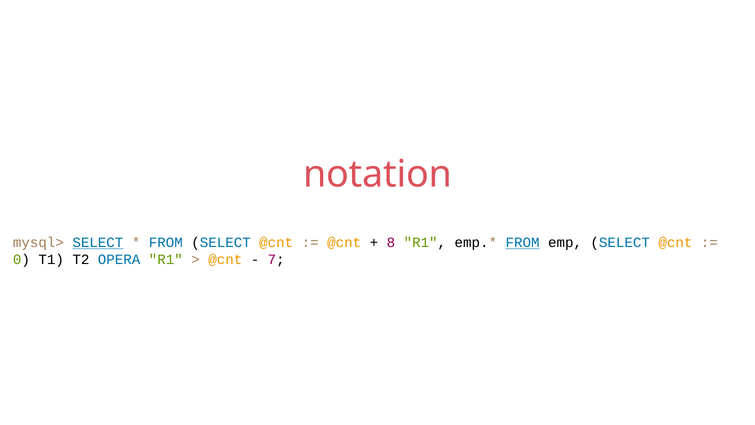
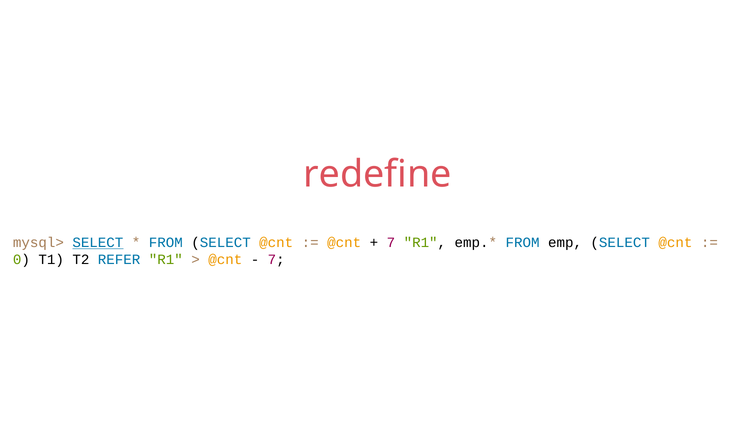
notation: notation -> redefine
8 at (391, 242): 8 -> 7
FROM at (523, 242) underline: present -> none
OPERA: OPERA -> REFER
